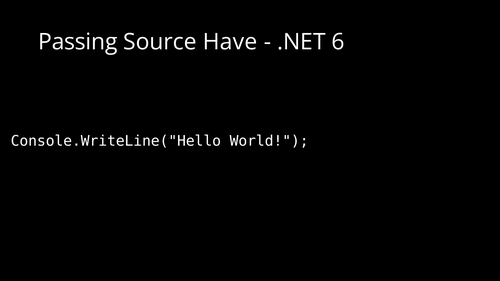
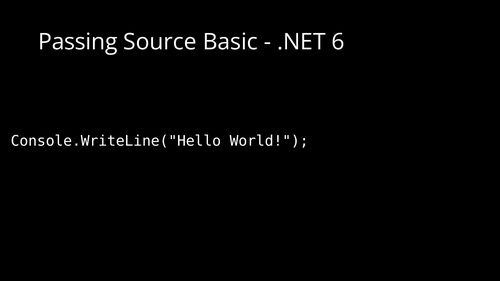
Have: Have -> Basic
